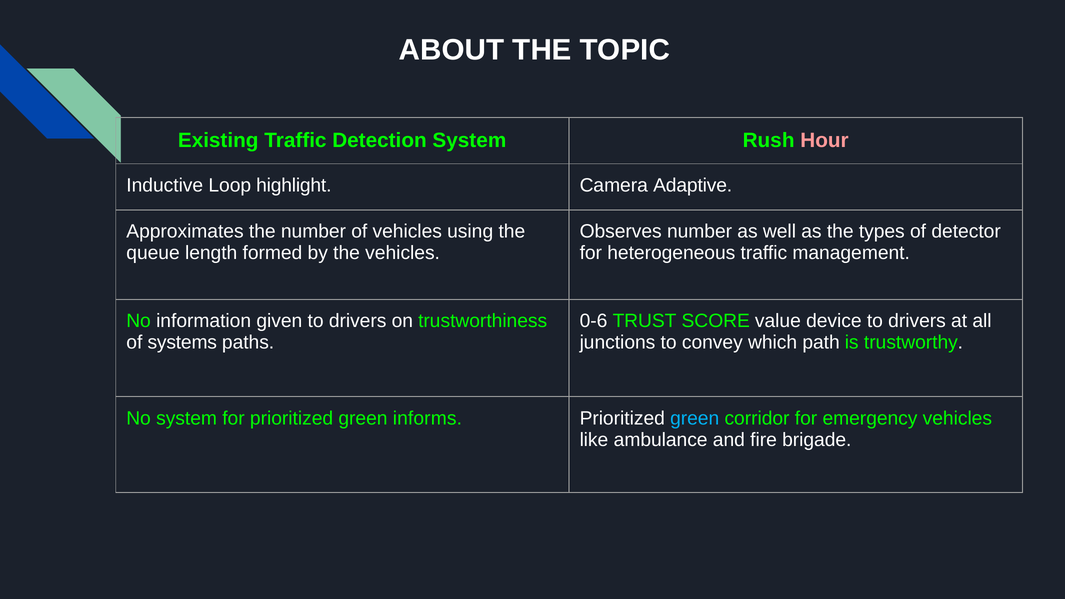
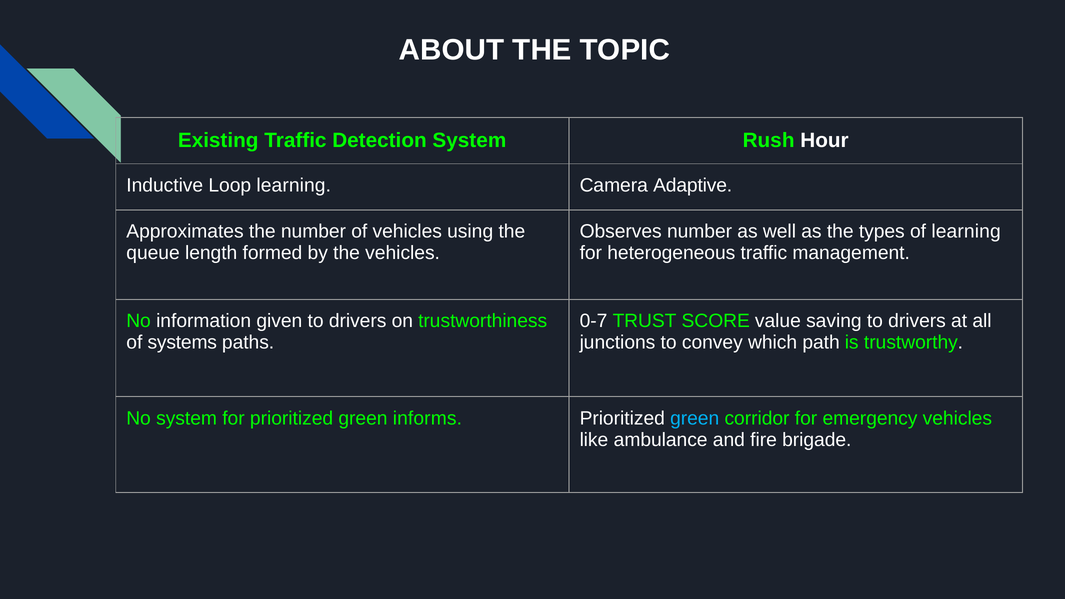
Hour colour: pink -> white
Loop highlight: highlight -> learning
of detector: detector -> learning
0-6: 0-6 -> 0-7
device: device -> saving
